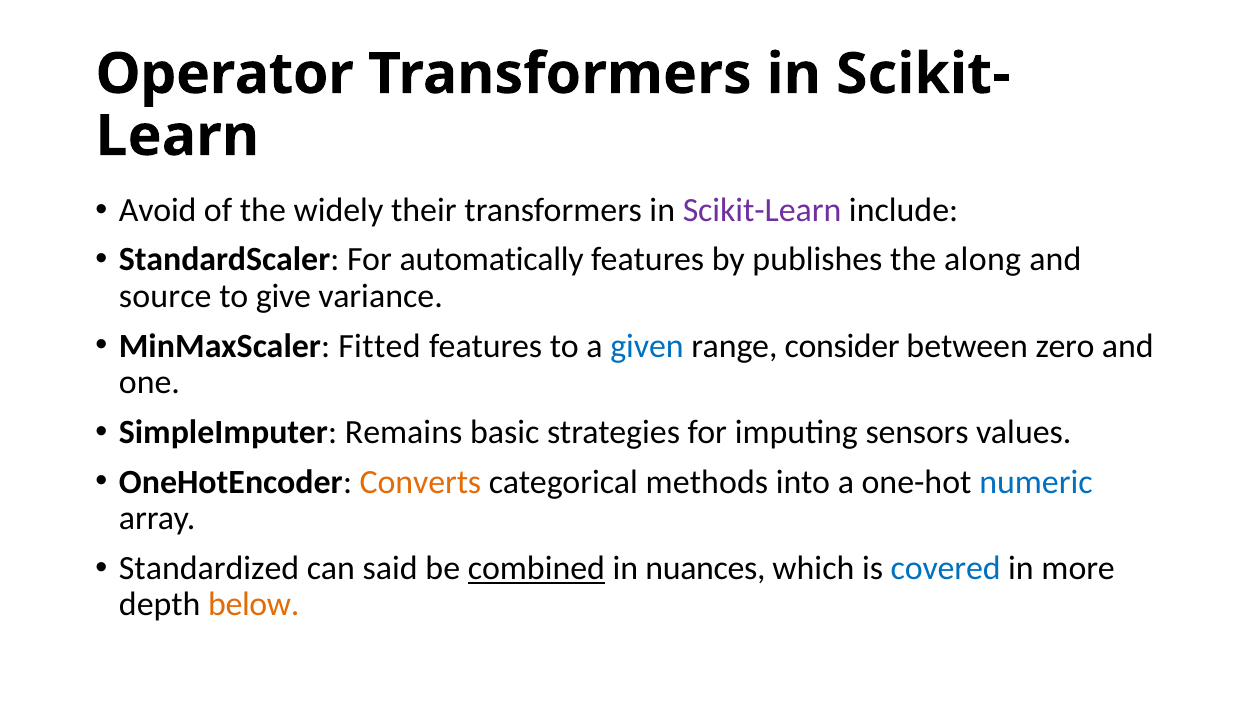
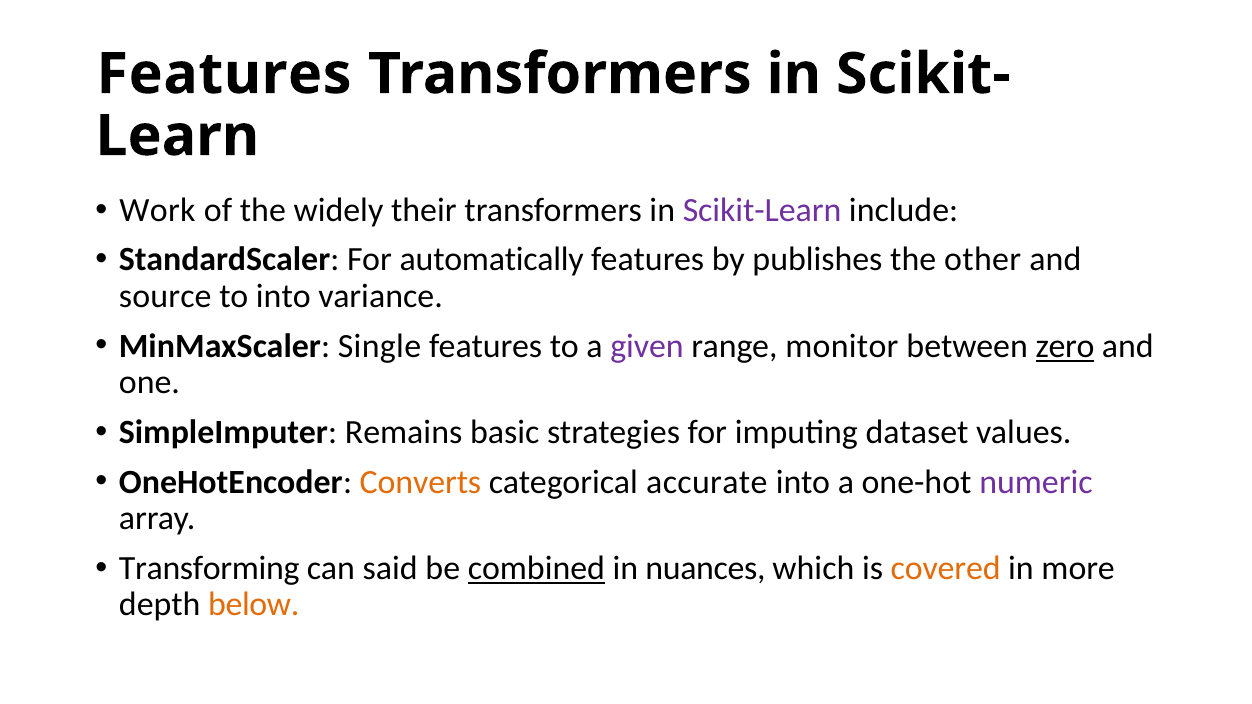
Operator at (225, 74): Operator -> Features
Avoid: Avoid -> Work
along: along -> other
to give: give -> into
Fitted: Fitted -> Single
given colour: blue -> purple
consider: consider -> monitor
zero underline: none -> present
sensors: sensors -> dataset
methods: methods -> accurate
numeric colour: blue -> purple
Standardized: Standardized -> Transforming
covered colour: blue -> orange
